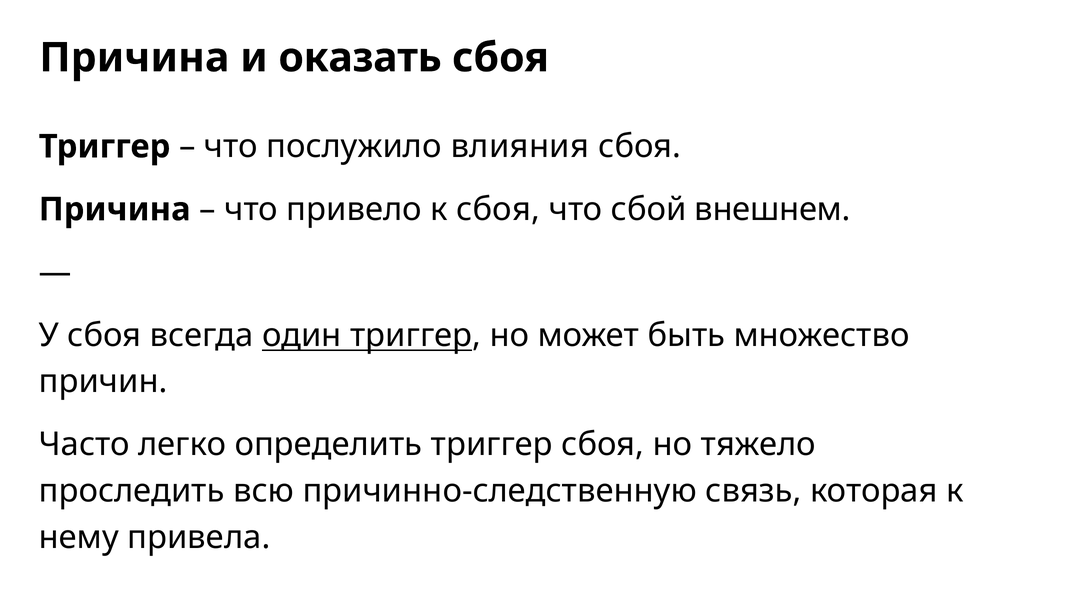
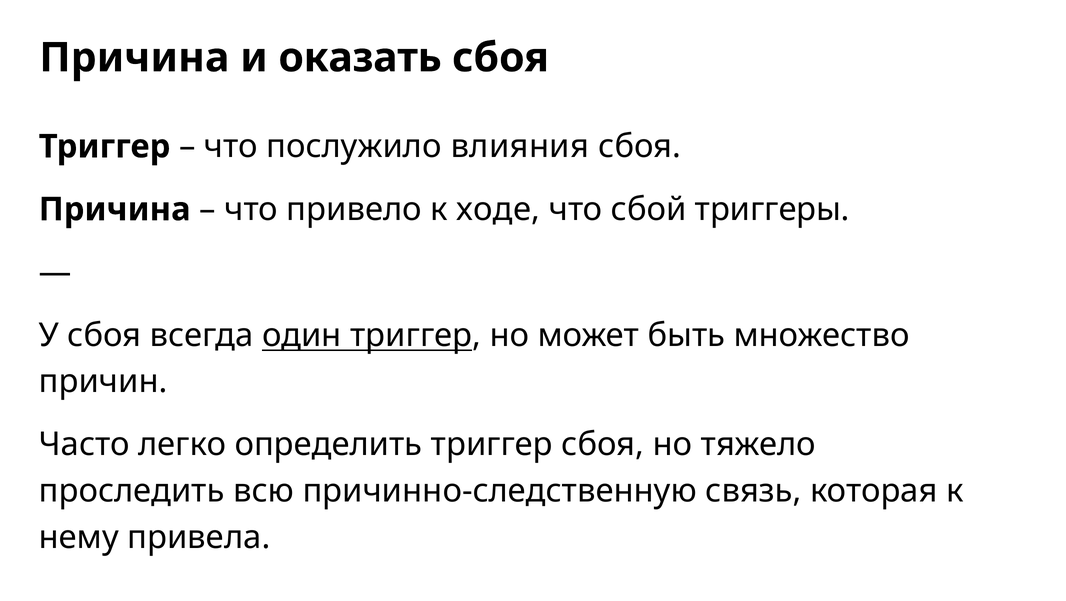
к сбоя: сбоя -> ходе
внешнем: внешнем -> триггеры
